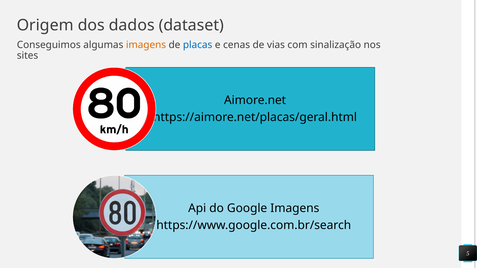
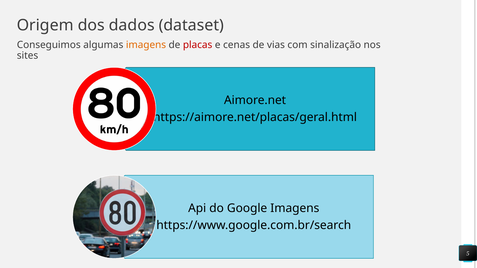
placas colour: blue -> red
